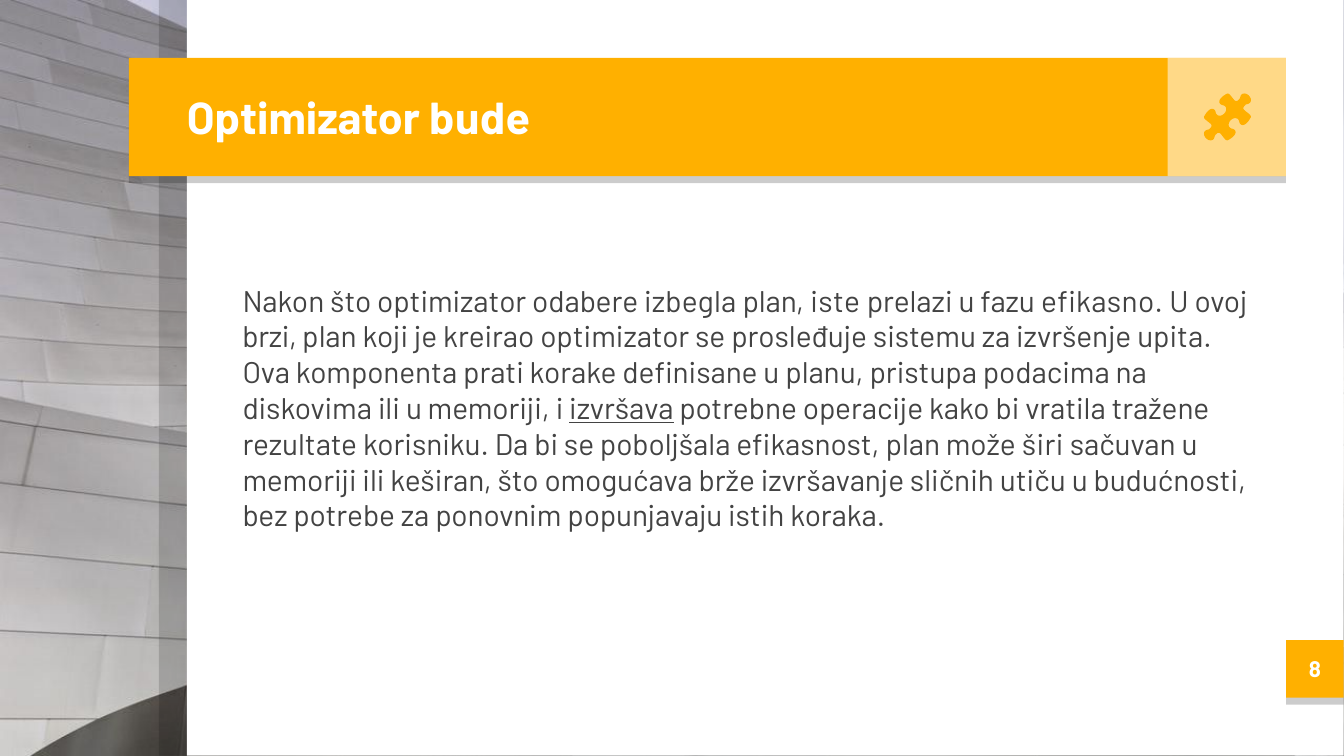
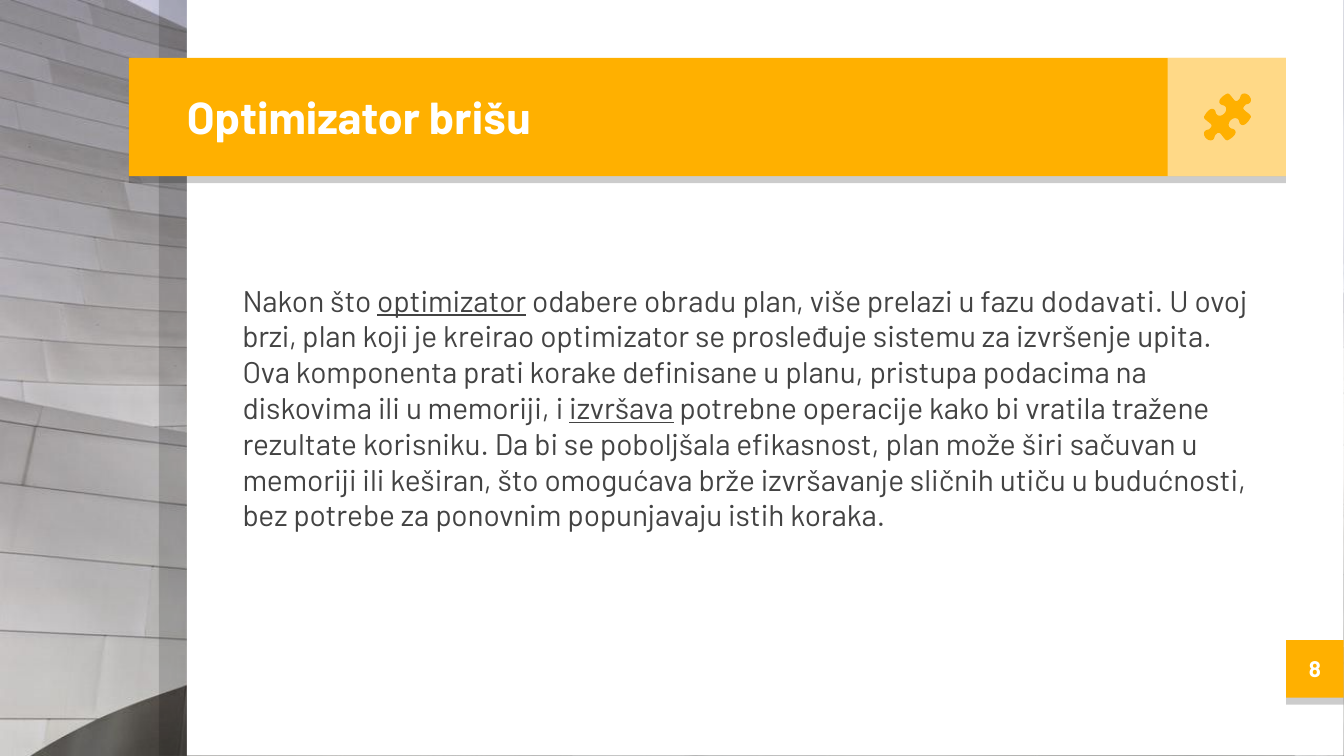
bude: bude -> brišu
optimizator at (452, 302) underline: none -> present
izbegla: izbegla -> obradu
iste: iste -> više
efikasno: efikasno -> dodavati
